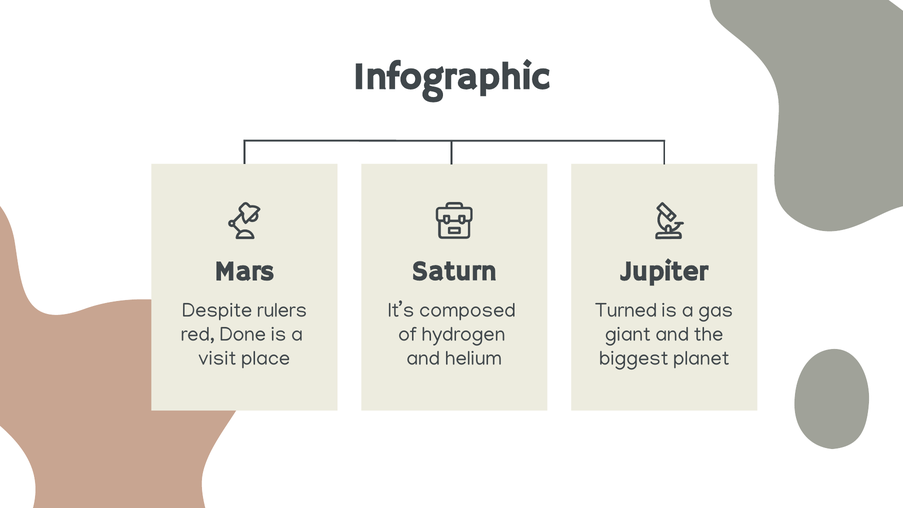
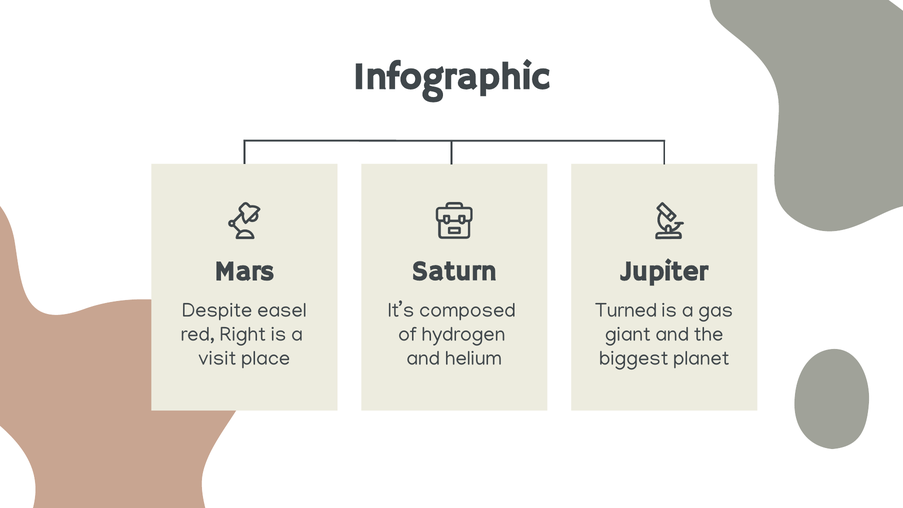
rulers: rulers -> easel
Done: Done -> Right
